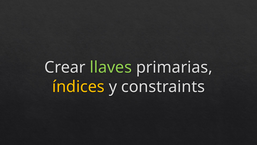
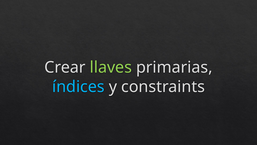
índices colour: yellow -> light blue
